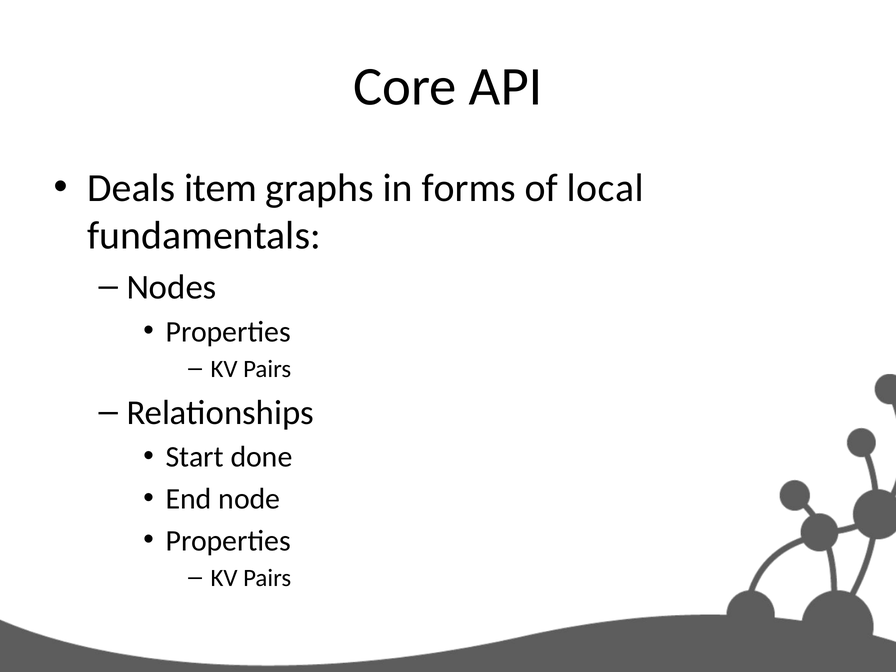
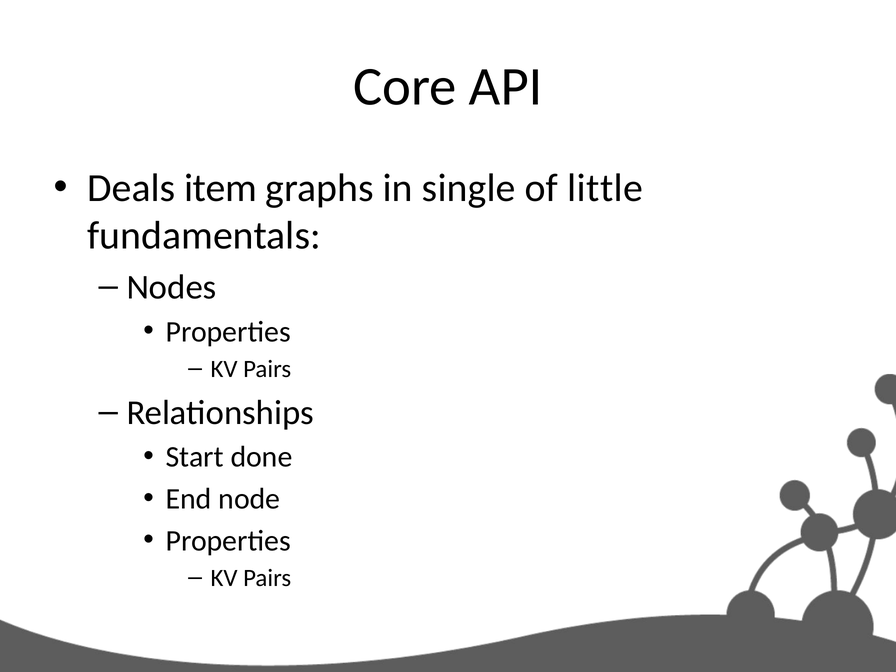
forms: forms -> single
local: local -> little
